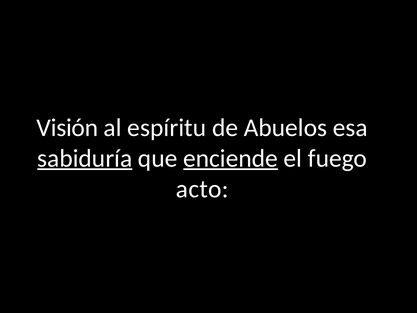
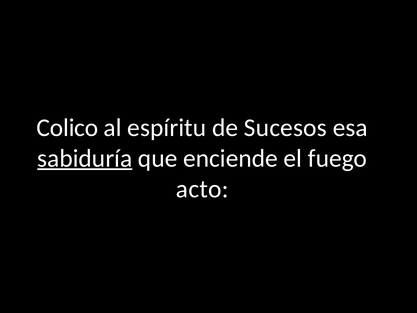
Visión: Visión -> Colico
Abuelos: Abuelos -> Sucesos
enciende underline: present -> none
